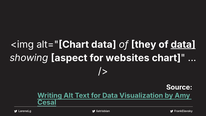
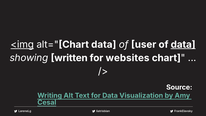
<img underline: none -> present
they: they -> user
aspect: aspect -> written
